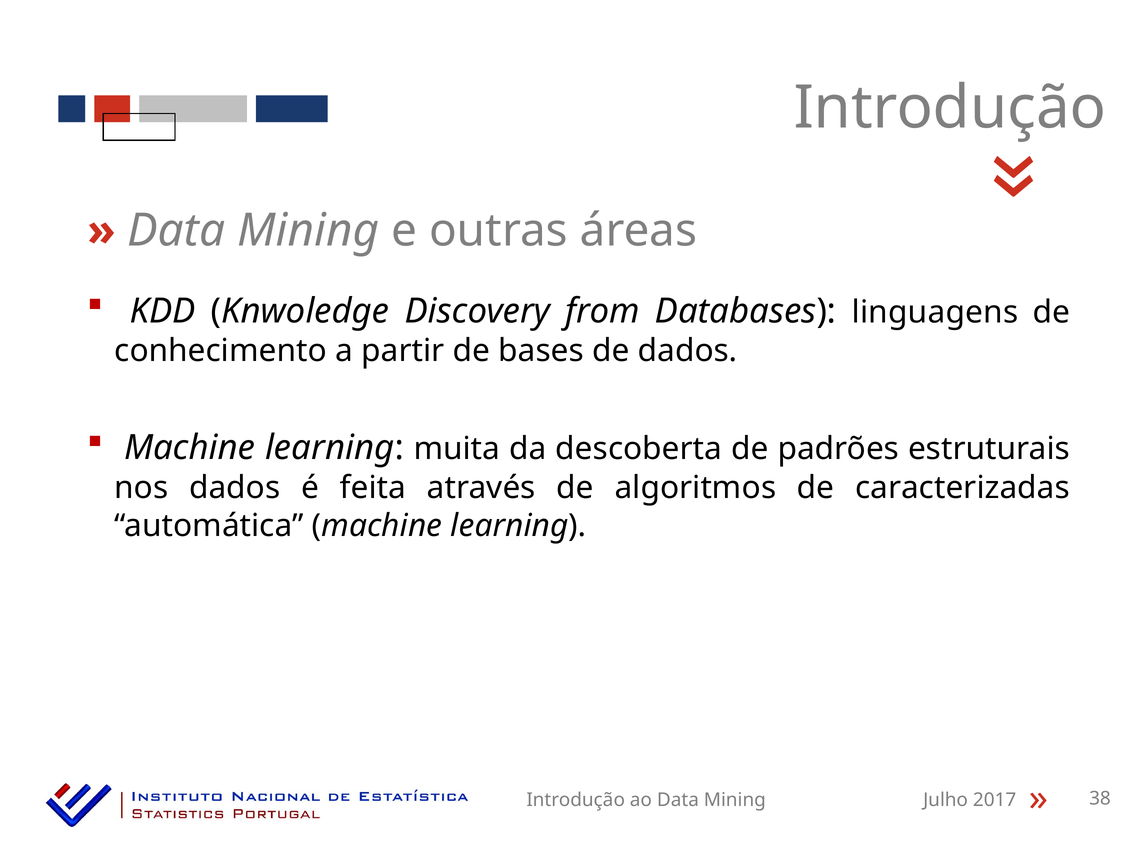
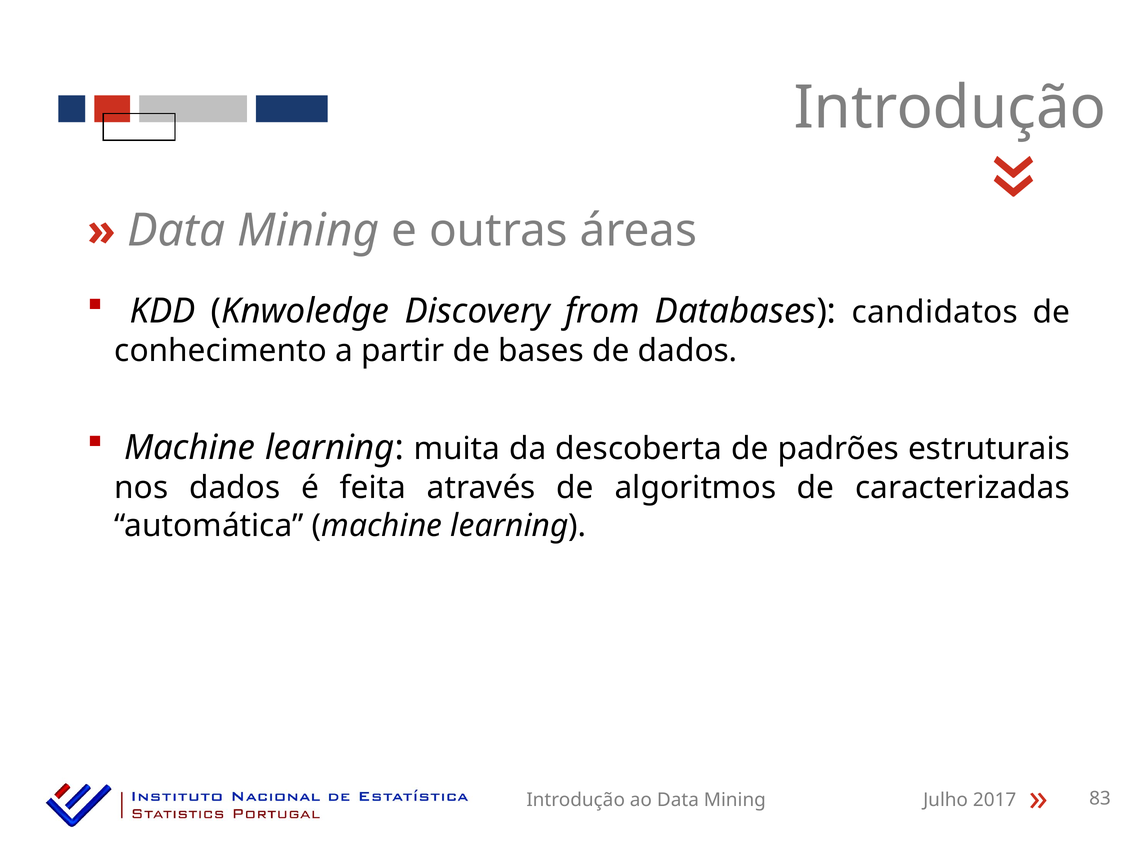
linguagens: linguagens -> candidatos
38: 38 -> 83
